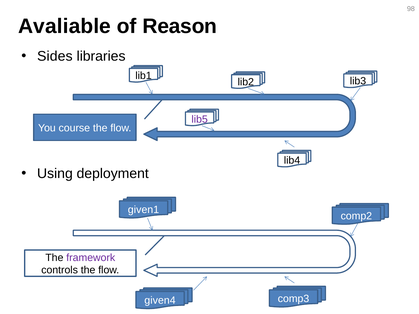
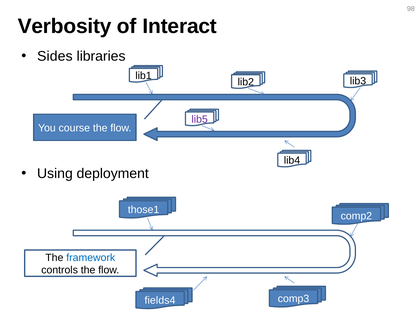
Avaliable: Avaliable -> Verbosity
Reason: Reason -> Interact
given1: given1 -> those1
framework colour: purple -> blue
given4: given4 -> fields4
